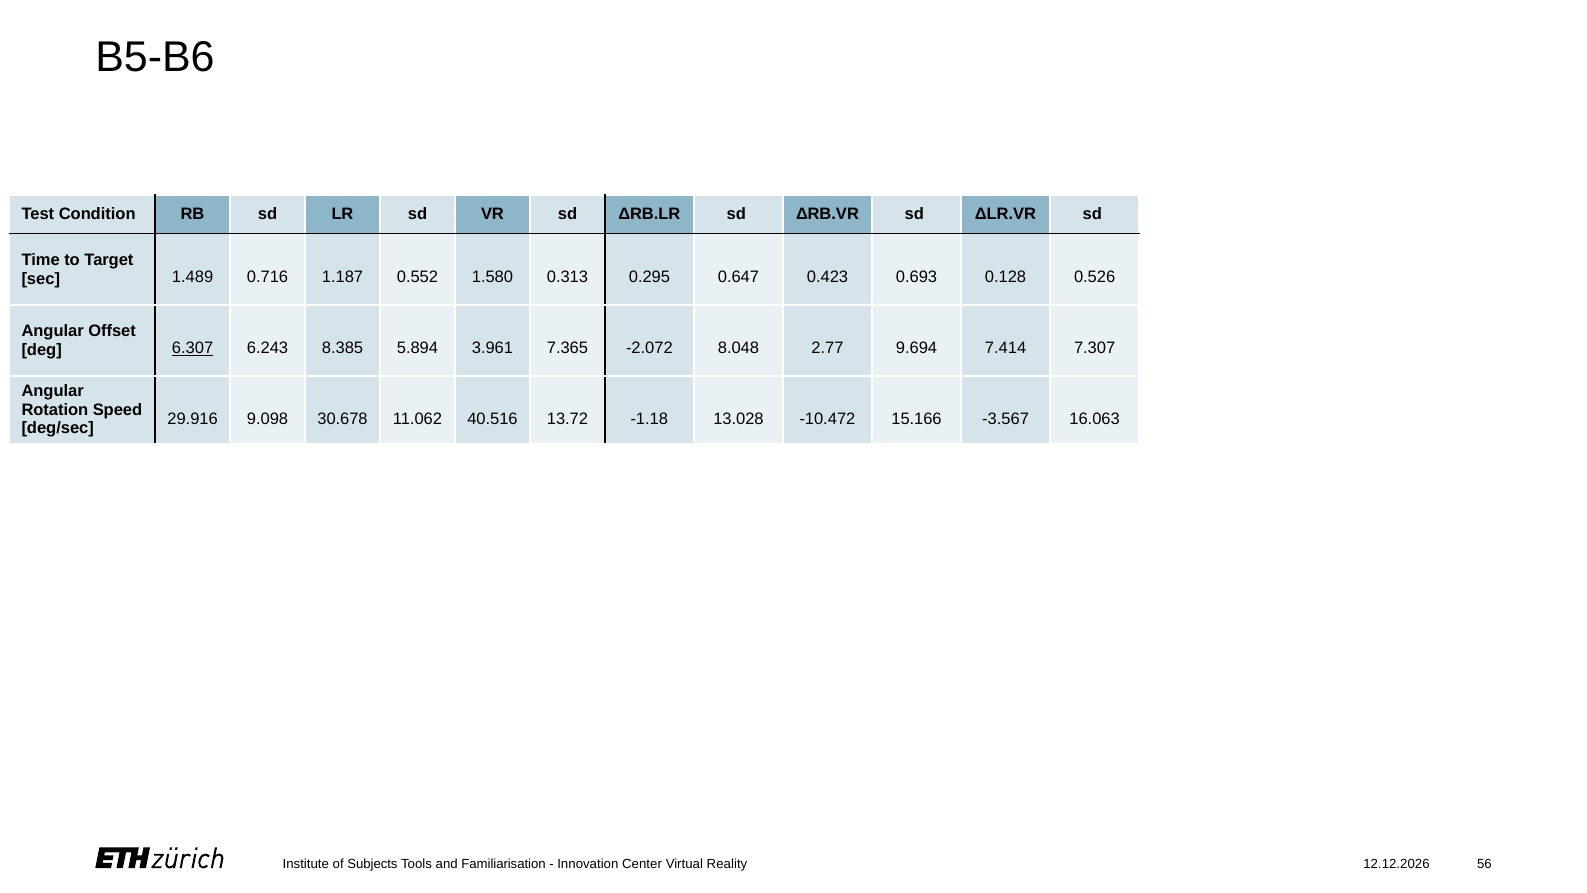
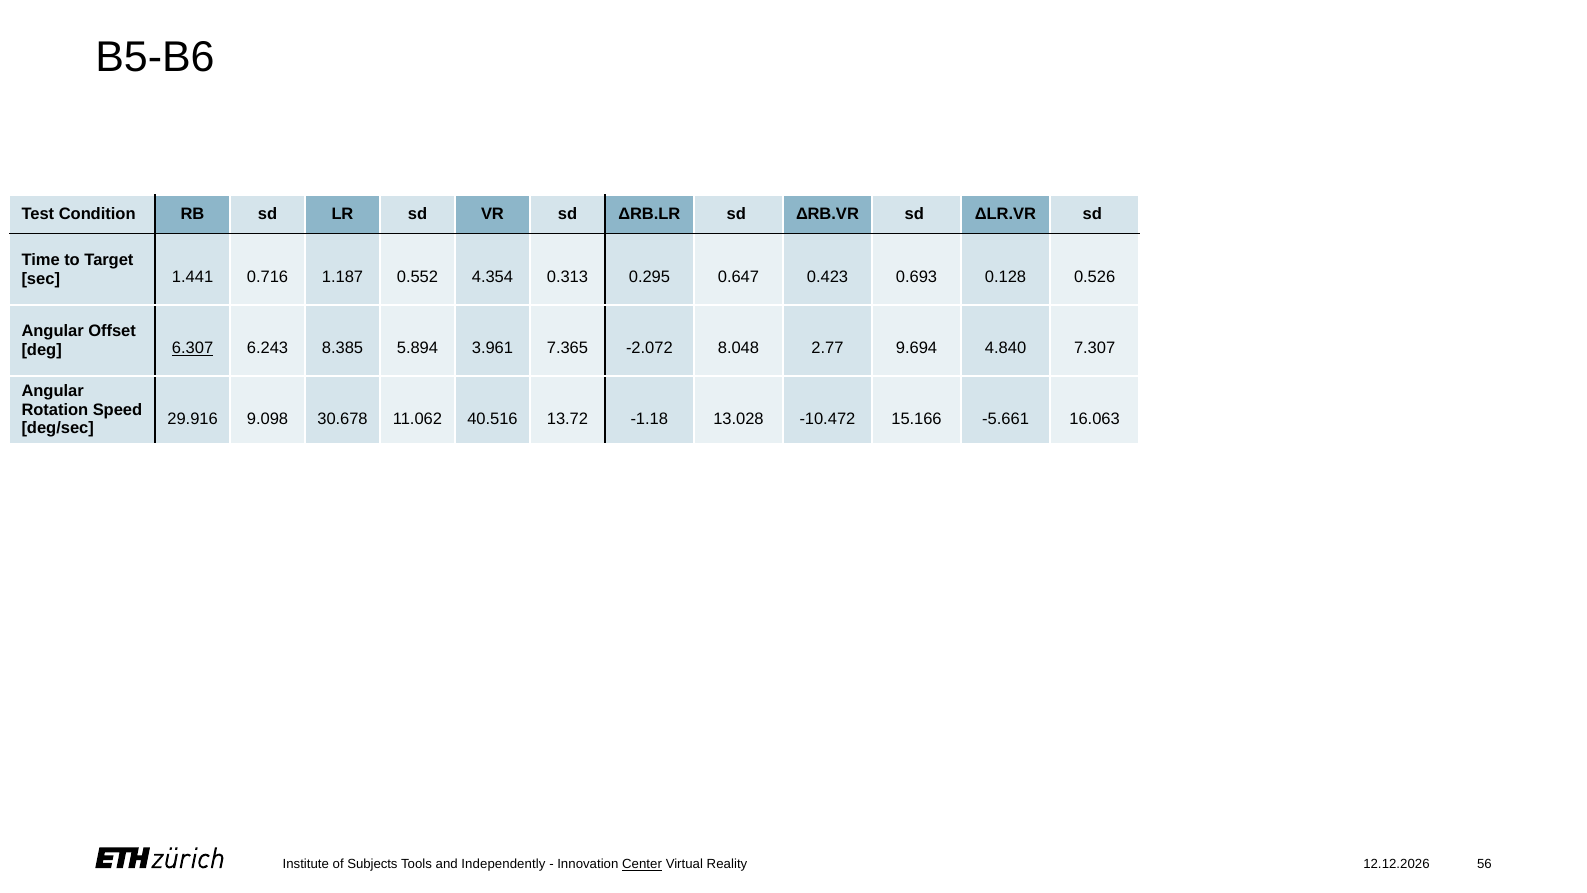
1.489: 1.489 -> 1.441
1.580: 1.580 -> 4.354
7.414: 7.414 -> 4.840
-3.567: -3.567 -> -5.661
Familiarisation: Familiarisation -> Independently
Center underline: none -> present
